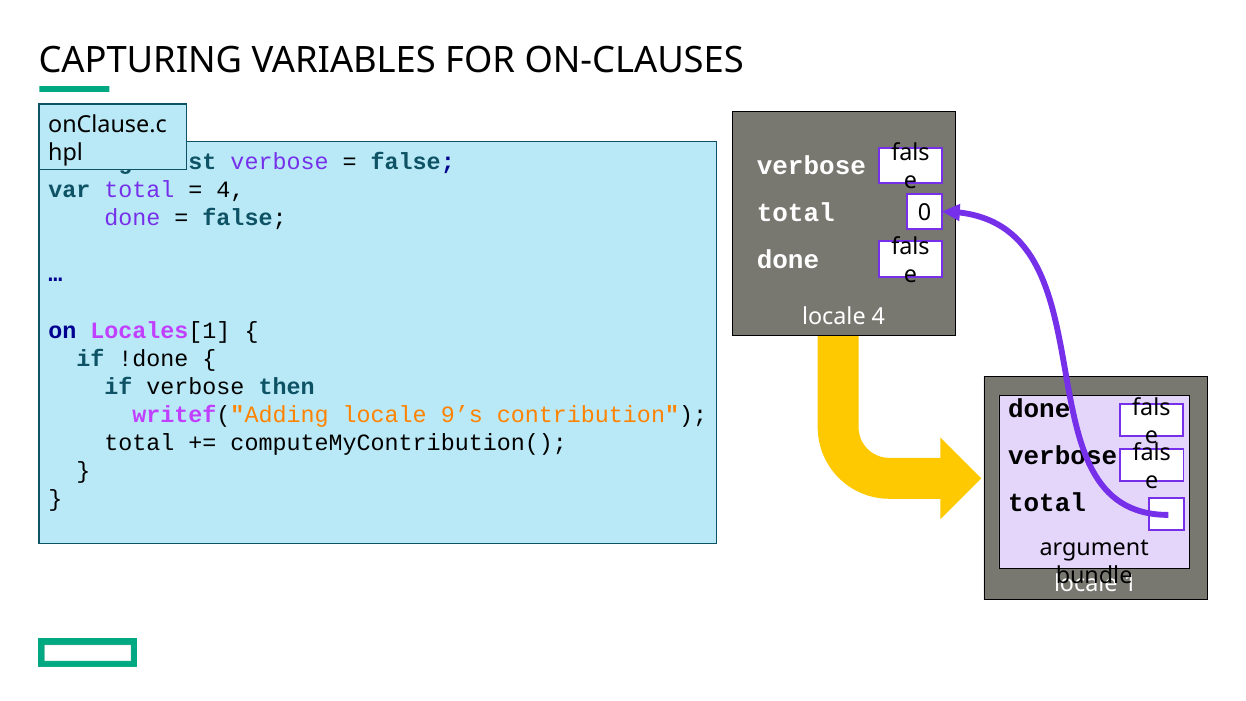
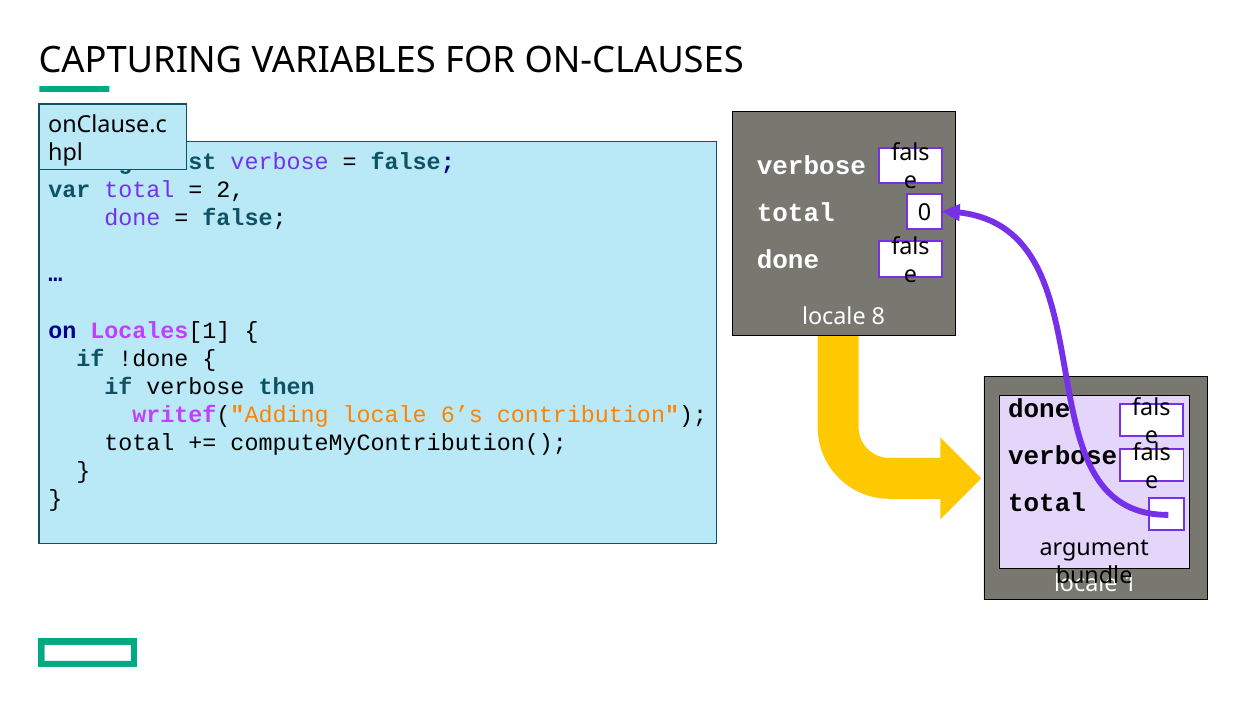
4 at (230, 190): 4 -> 2
locale 4: 4 -> 8
9’s: 9’s -> 6’s
